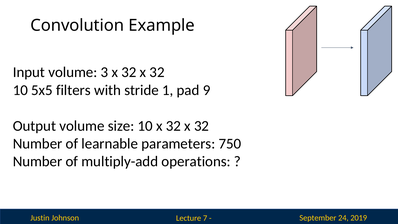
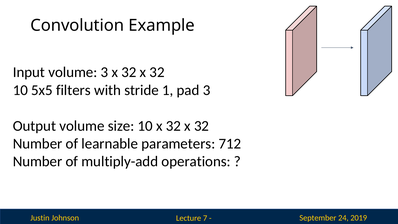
pad 9: 9 -> 3
750: 750 -> 712
